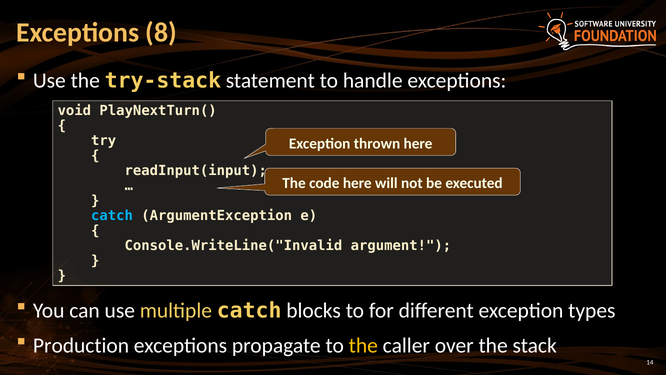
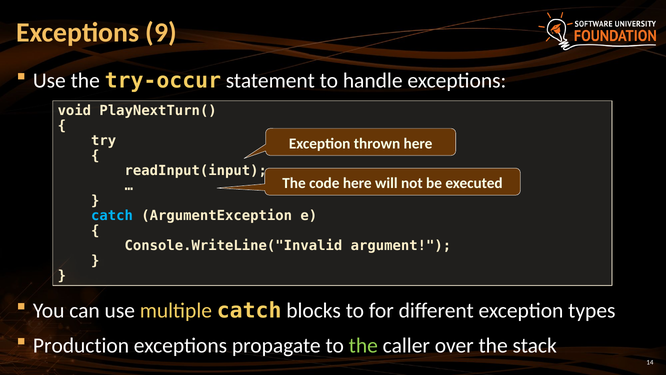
8: 8 -> 9
try-stack: try-stack -> try-occur
the at (363, 346) colour: yellow -> light green
